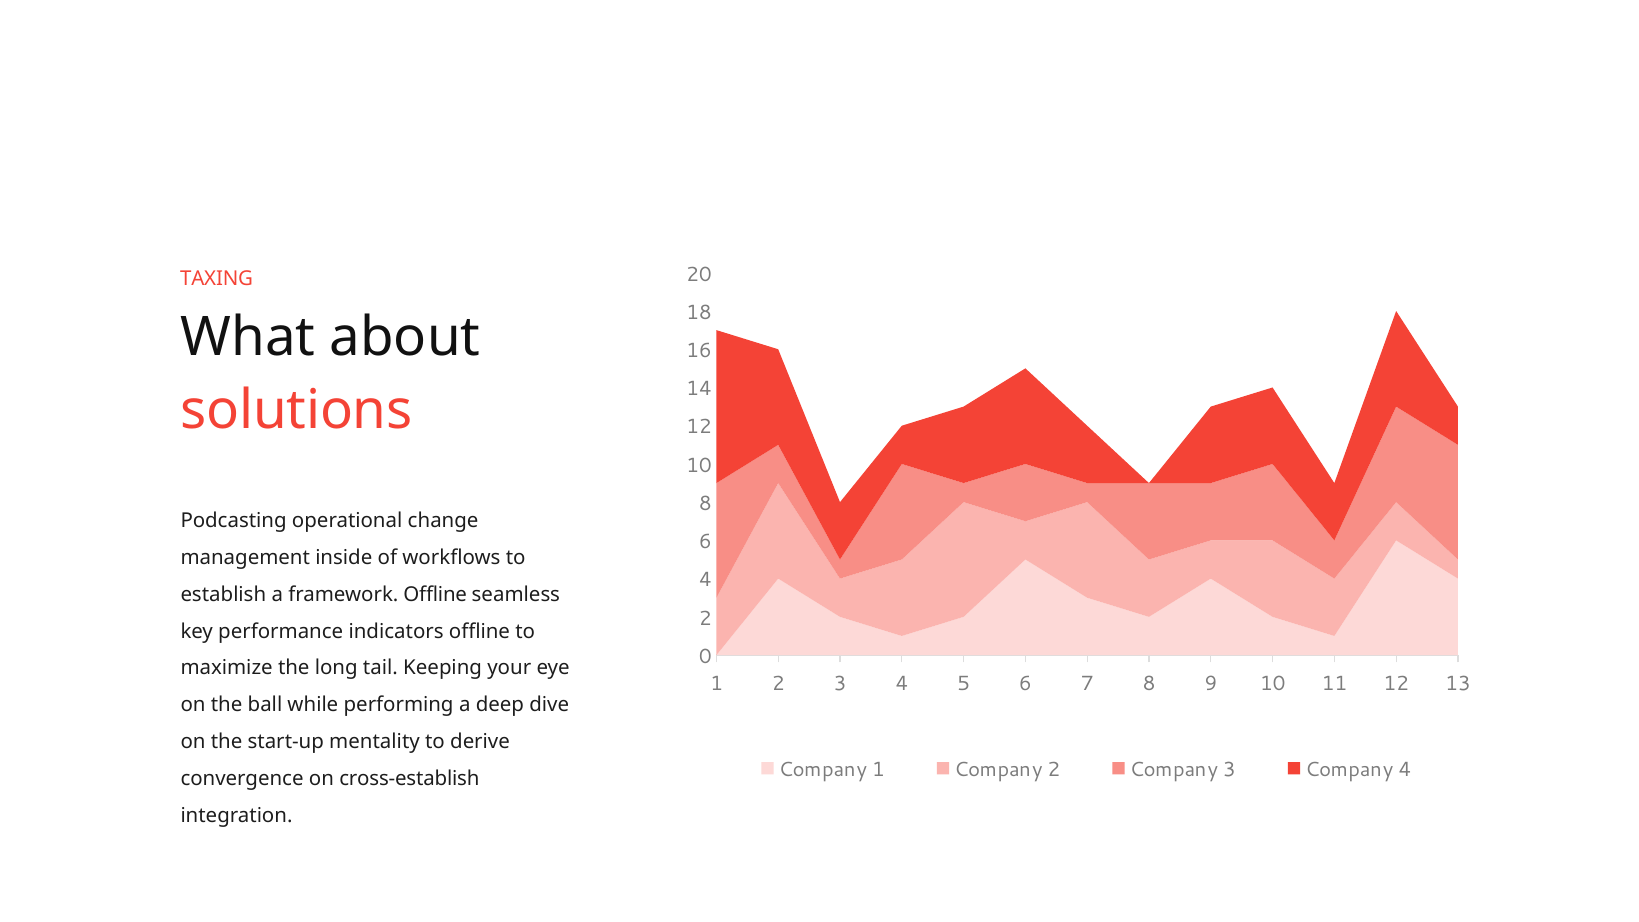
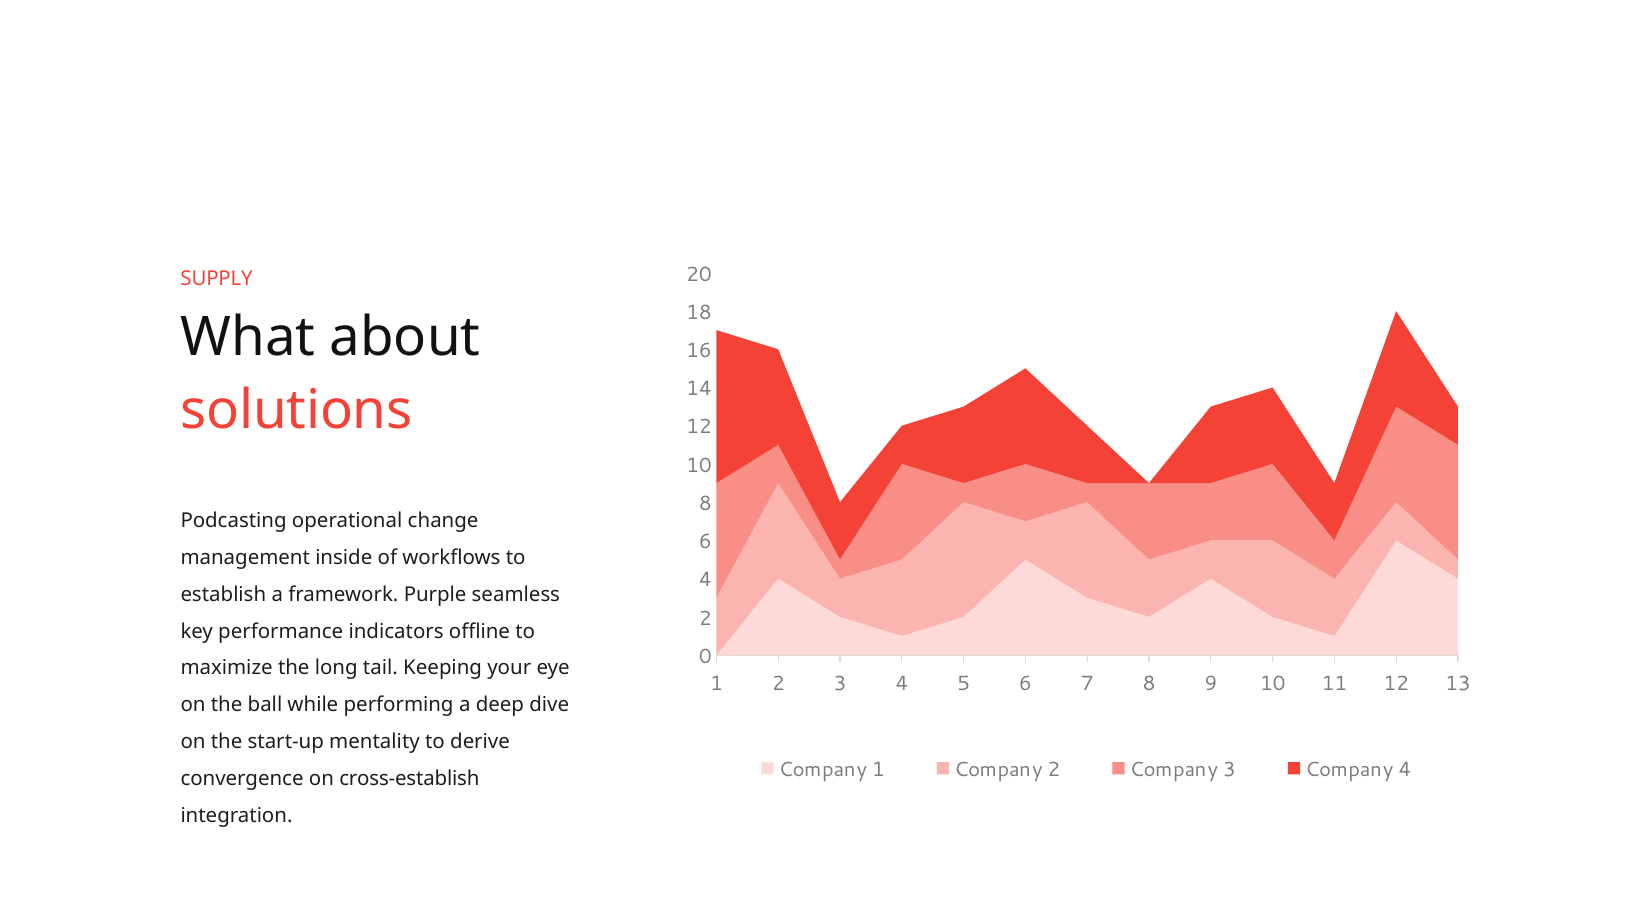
TAXING: TAXING -> SUPPLY
framework Offline: Offline -> Purple
